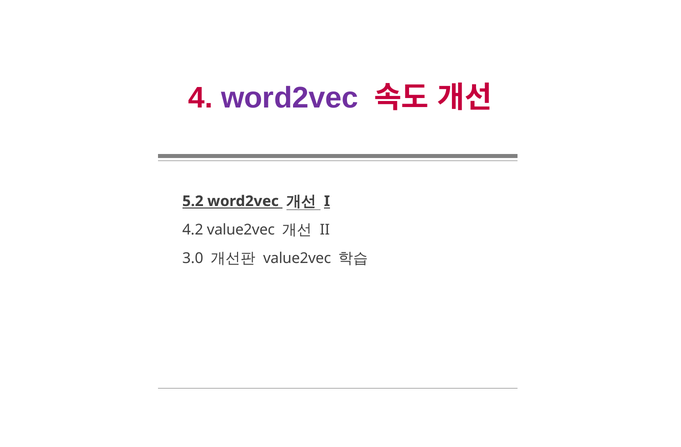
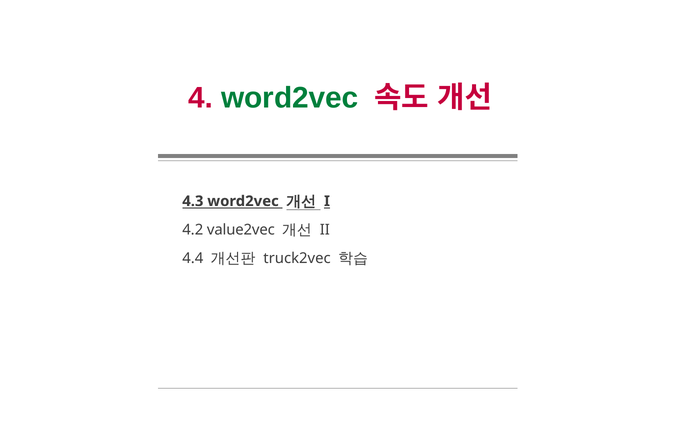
word2vec at (290, 98) colour: purple -> green
5.2: 5.2 -> 4.3
3.0: 3.0 -> 4.4
value2vec at (297, 258): value2vec -> truck2vec
